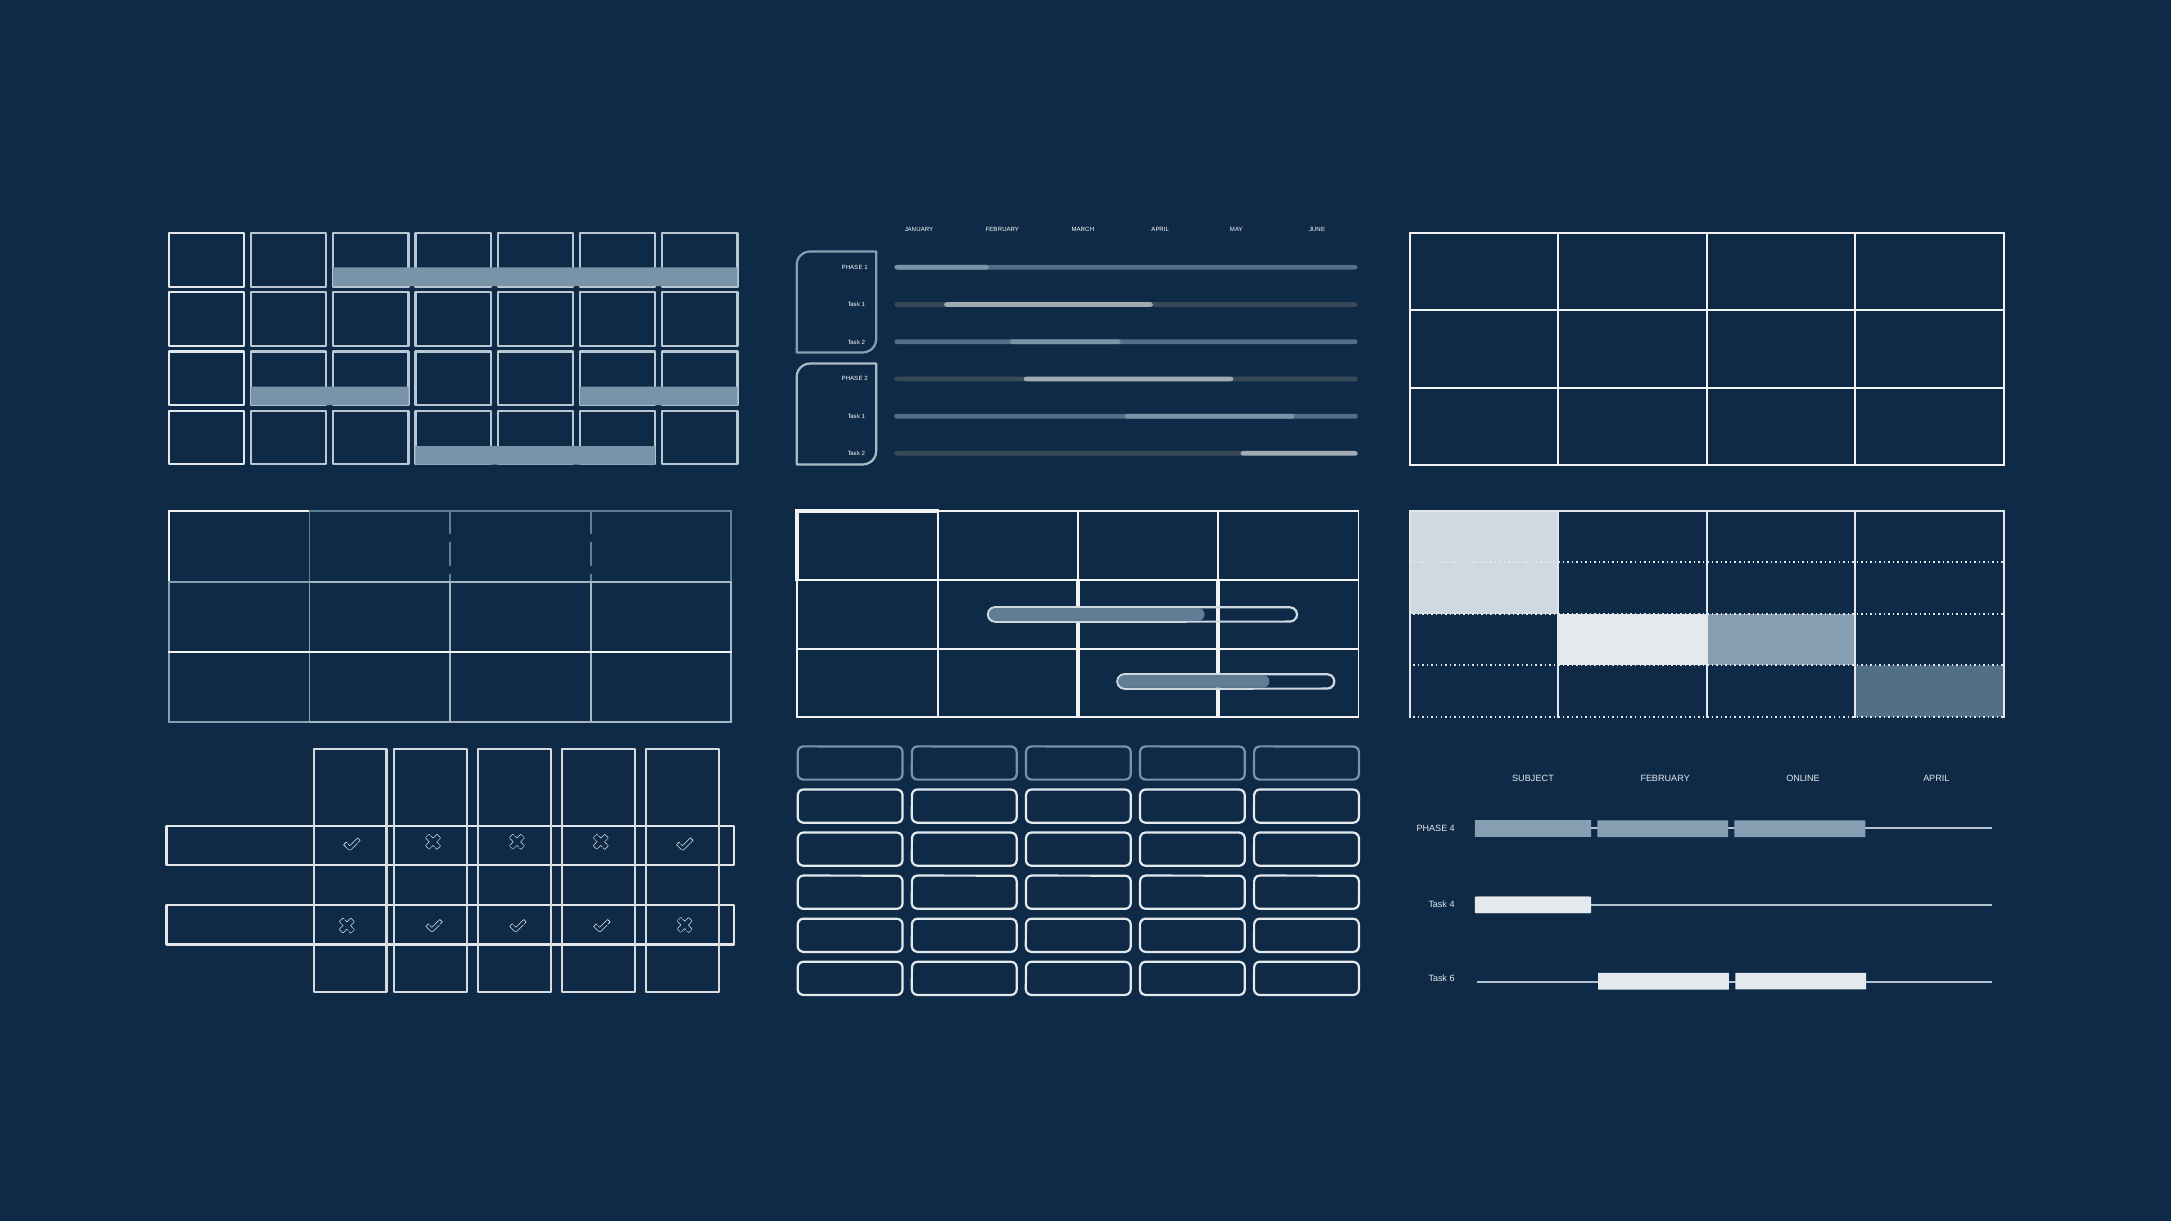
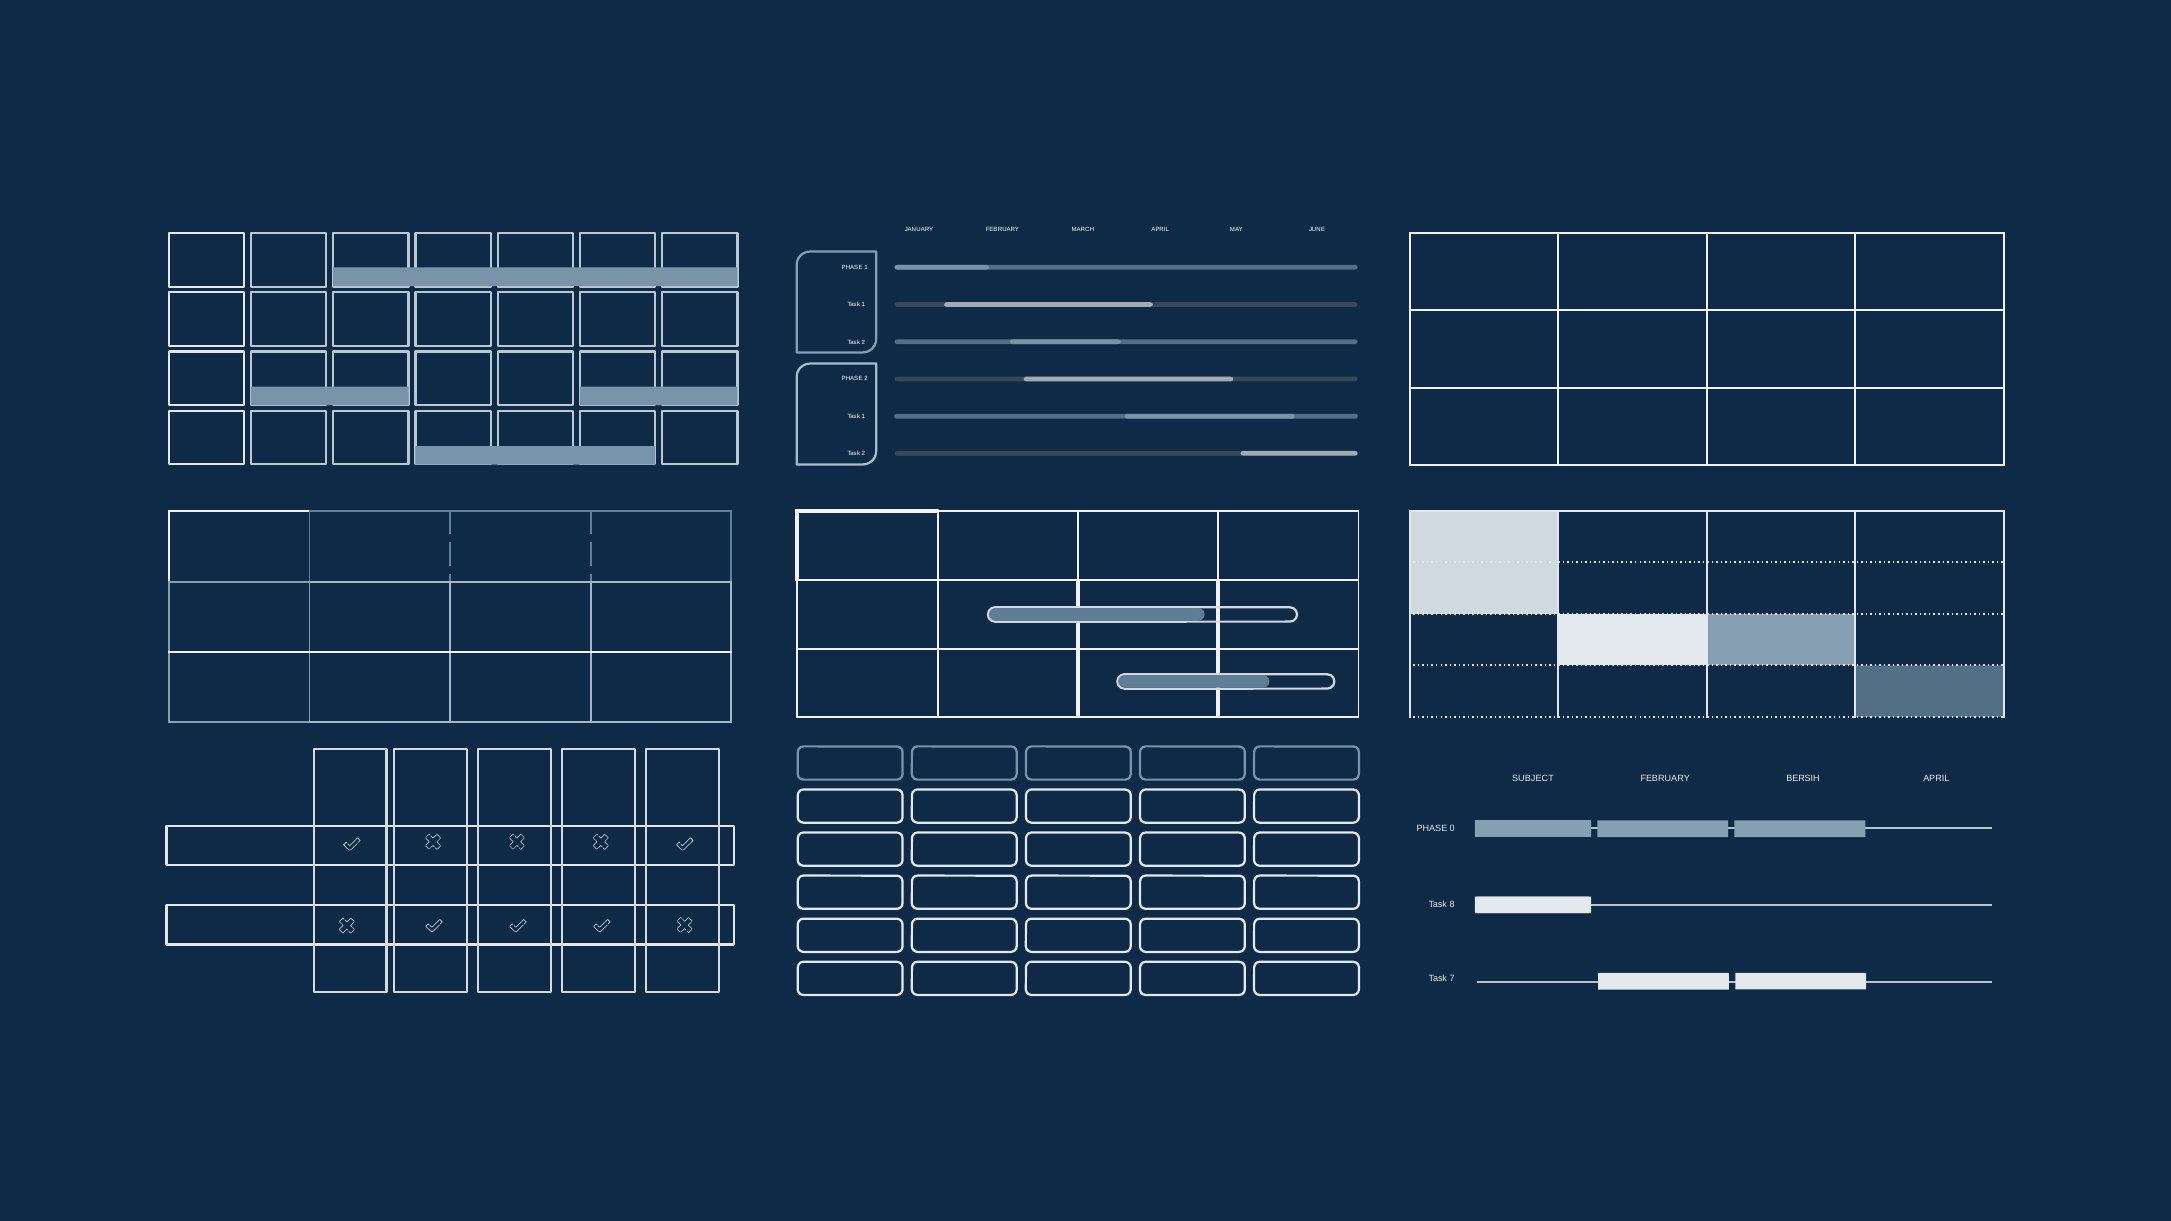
ONLINE: ONLINE -> BERSIH
PHASE 4: 4 -> 0
Task 4: 4 -> 8
6: 6 -> 7
